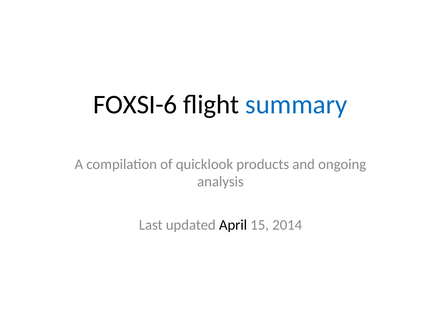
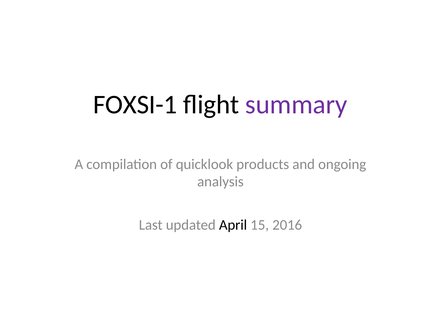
FOXSI-6: FOXSI-6 -> FOXSI-1
summary colour: blue -> purple
2014: 2014 -> 2016
